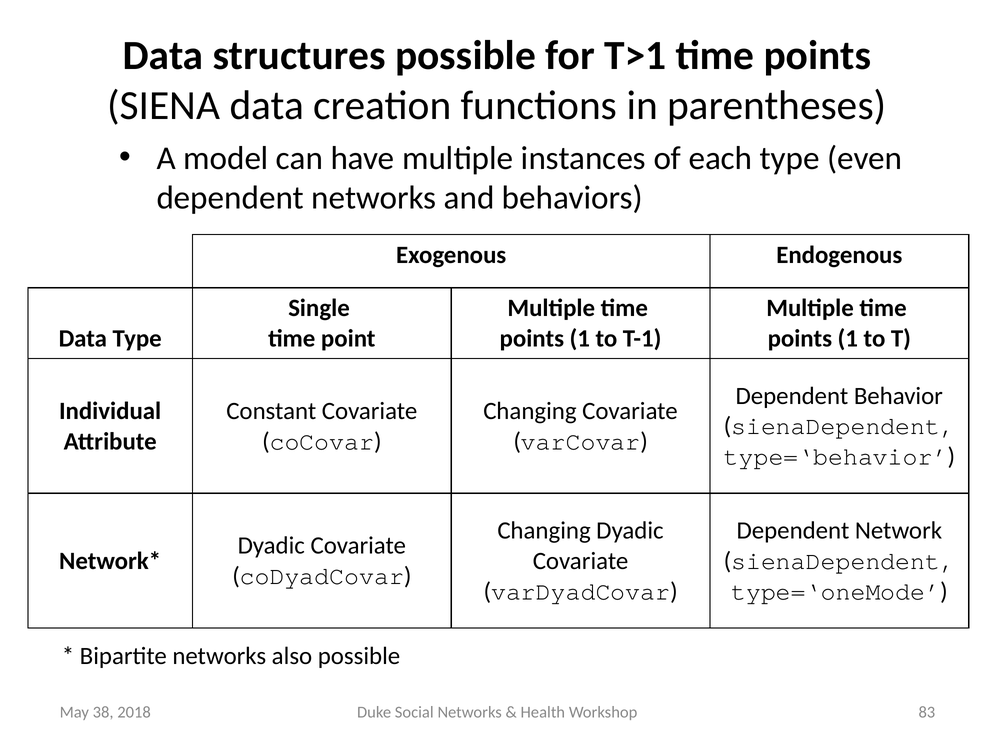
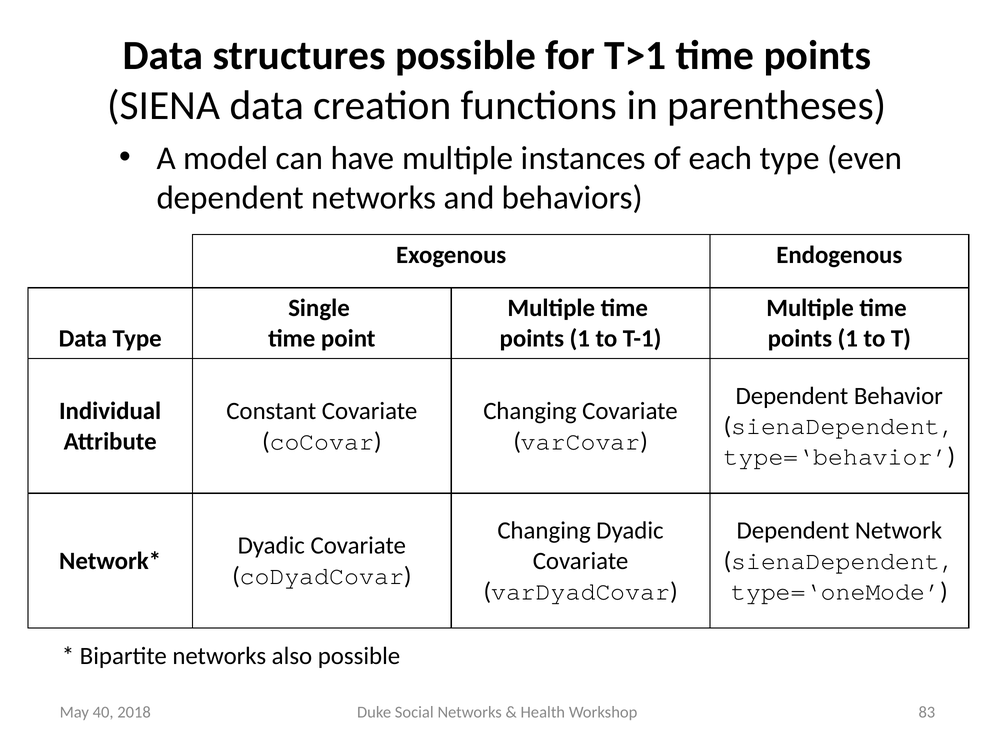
38: 38 -> 40
